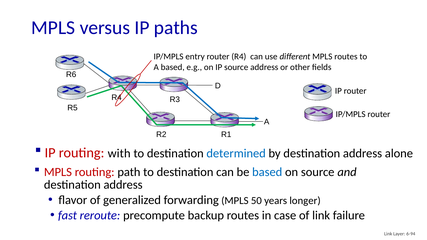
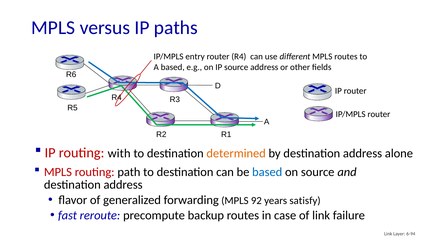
determined colour: blue -> orange
50: 50 -> 92
longer: longer -> satisfy
